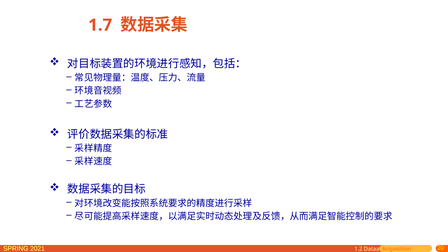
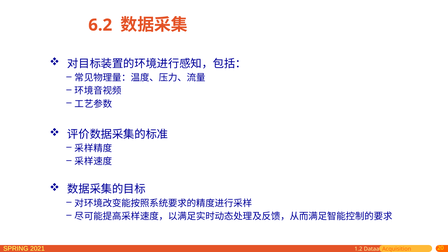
1.7: 1.7 -> 6.2
